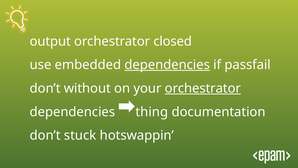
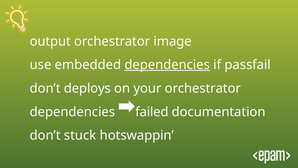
closed: closed -> image
without: without -> deploys
orchestrator at (203, 88) underline: present -> none
thing: thing -> failed
